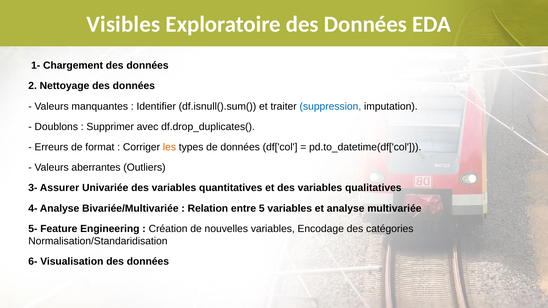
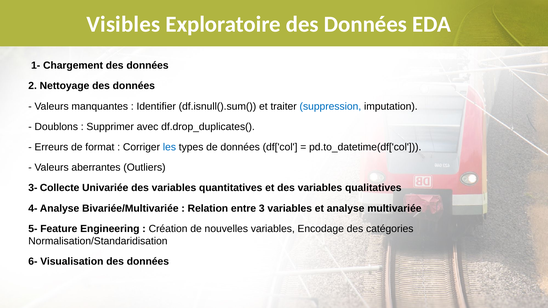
les colour: orange -> blue
Assurer: Assurer -> Collecte
5: 5 -> 3
